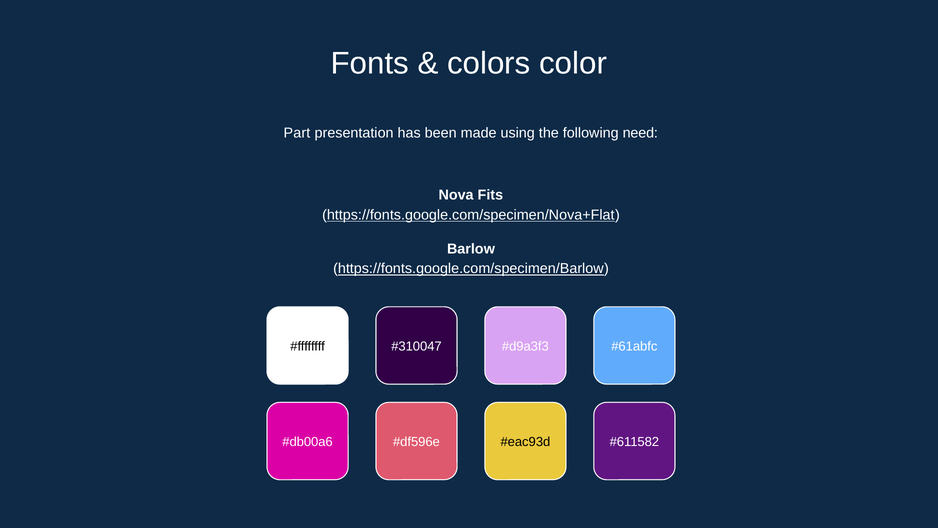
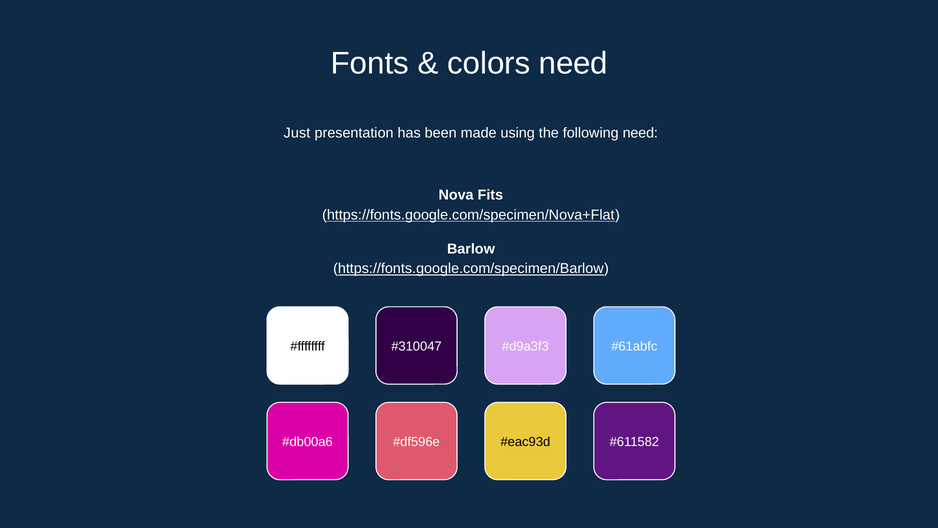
colors color: color -> need
Part: Part -> Just
